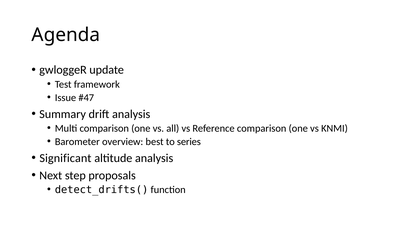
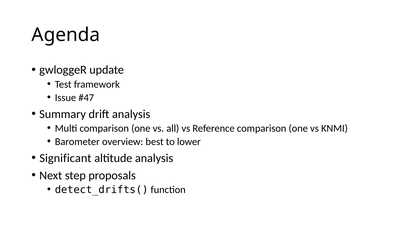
series: series -> lower
